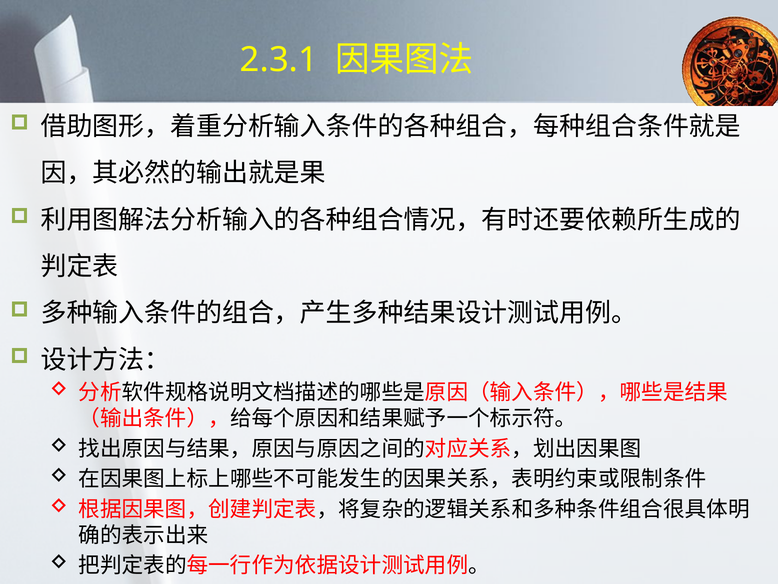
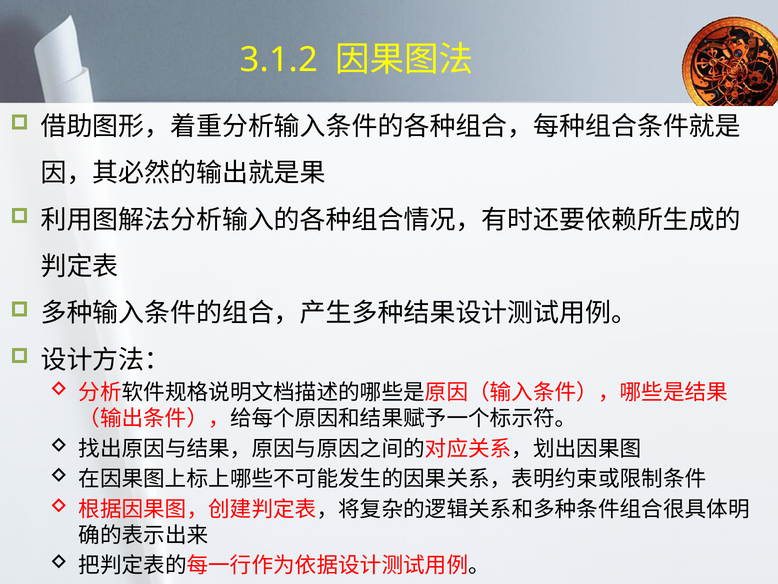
2.3.1: 2.3.1 -> 3.1.2
